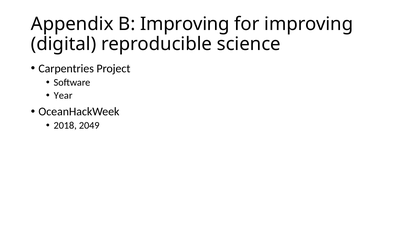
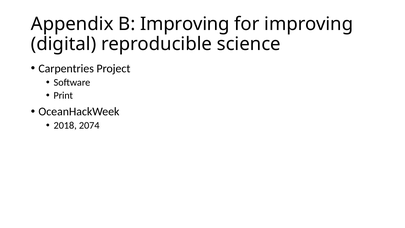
Year: Year -> Print
2049: 2049 -> 2074
